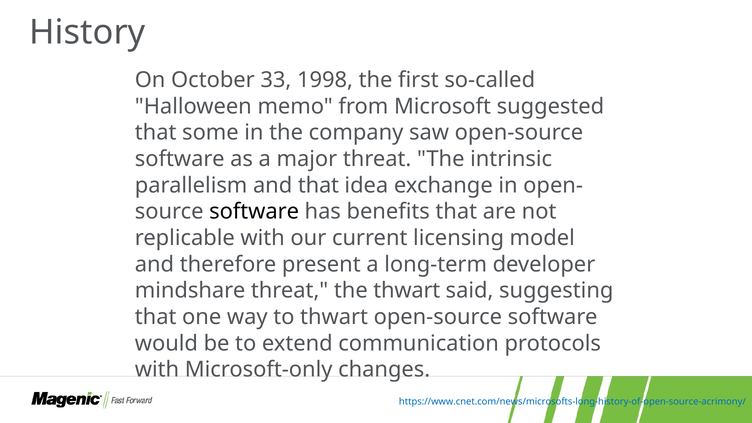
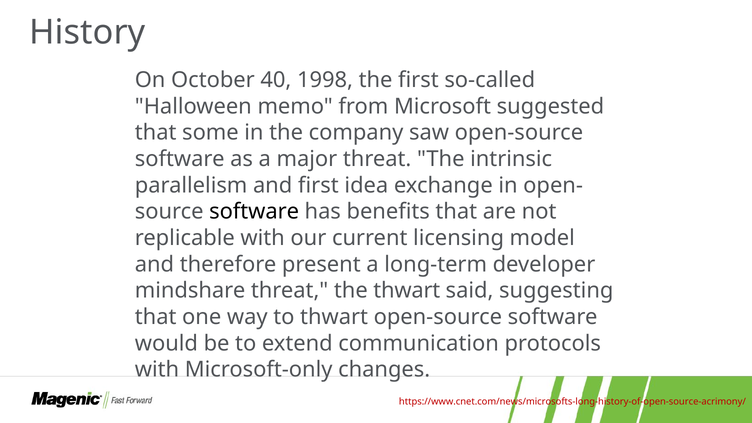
33: 33 -> 40
and that: that -> first
https://www.cnet.com/news/microsofts-long-history-of-open-source-acrimony/ colour: blue -> red
